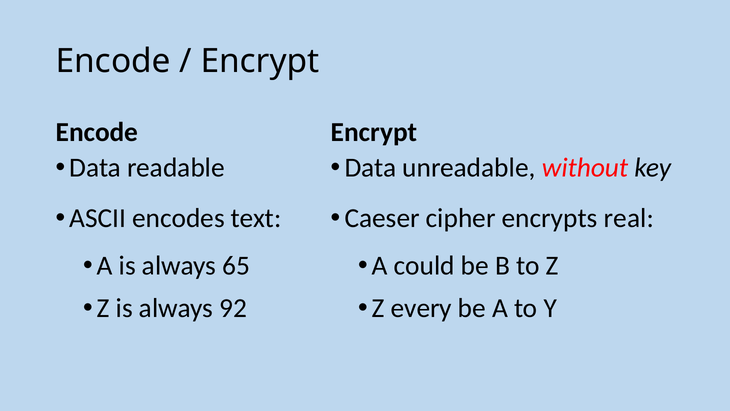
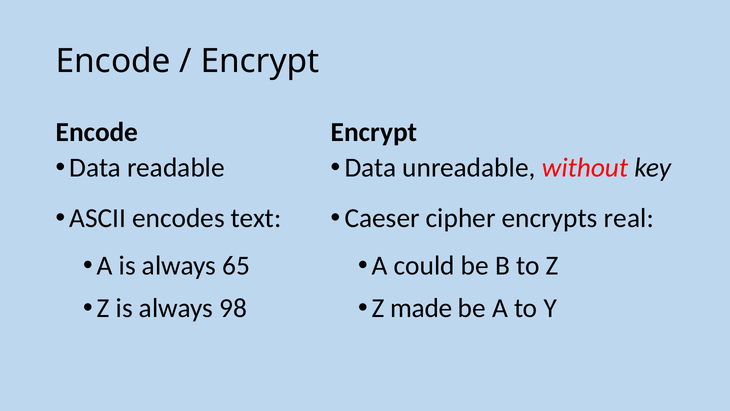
92: 92 -> 98
every: every -> made
